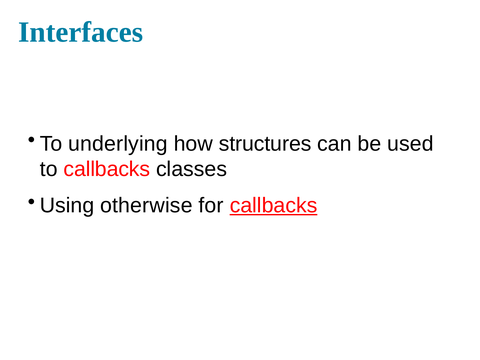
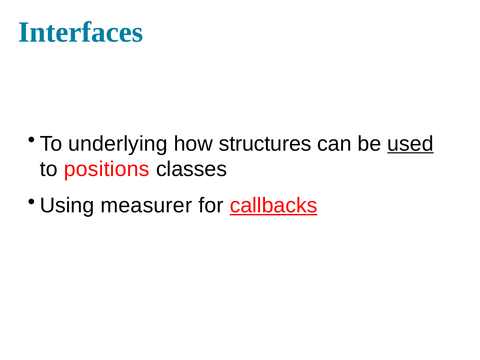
used underline: none -> present
to callbacks: callbacks -> positions
otherwise: otherwise -> measurer
